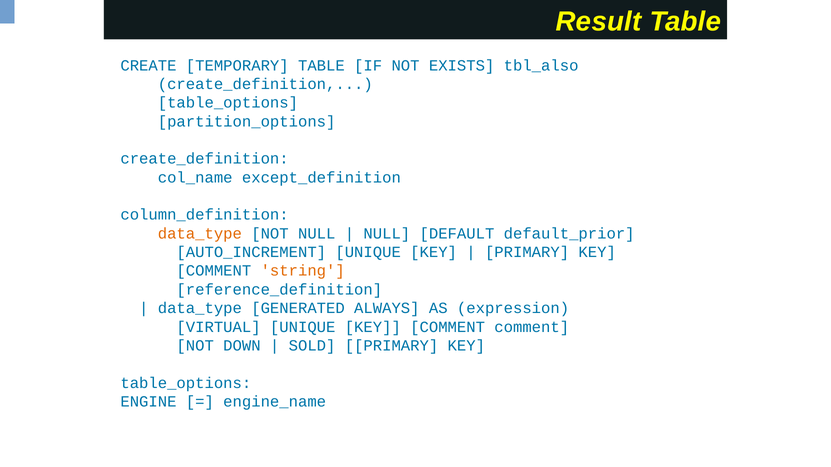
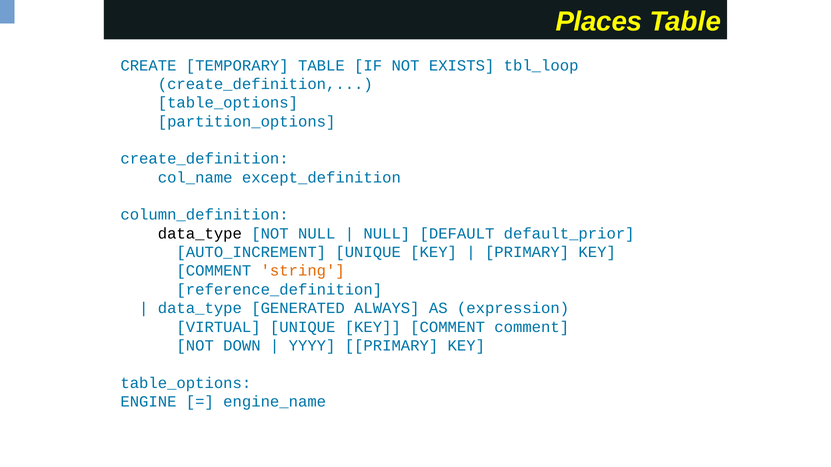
Result: Result -> Places
tbl_also: tbl_also -> tbl_loop
data_type at (200, 234) colour: orange -> black
SOLD: SOLD -> YYYY
